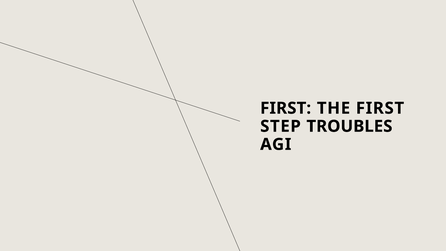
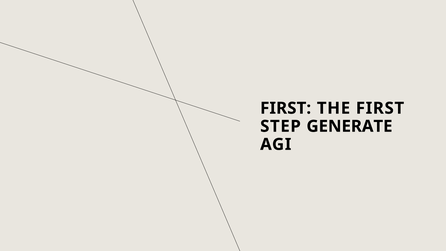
TROUBLES: TROUBLES -> GENERATE
